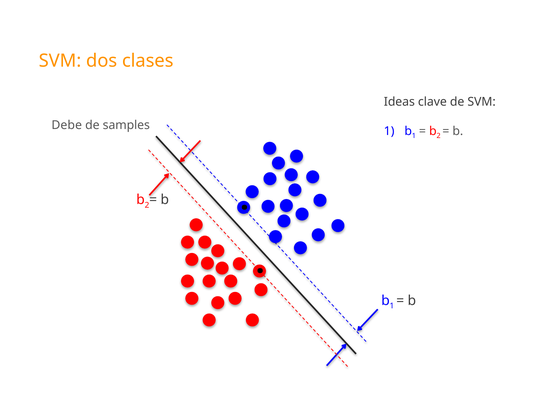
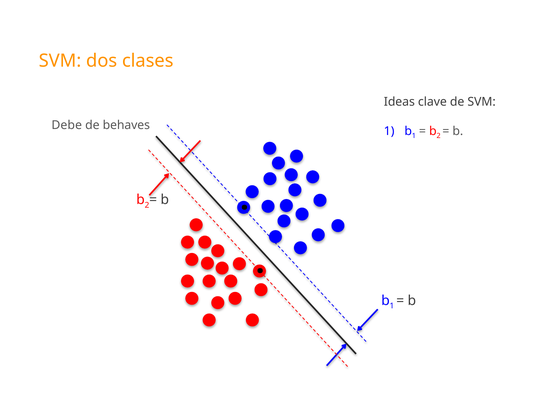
samples: samples -> behaves
